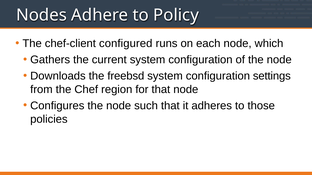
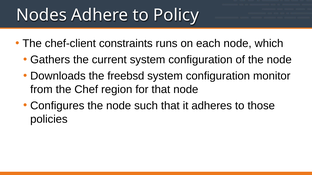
configured: configured -> constraints
settings: settings -> monitor
